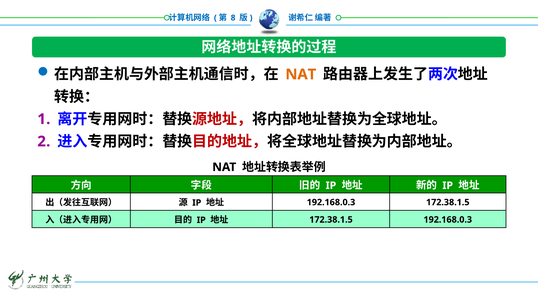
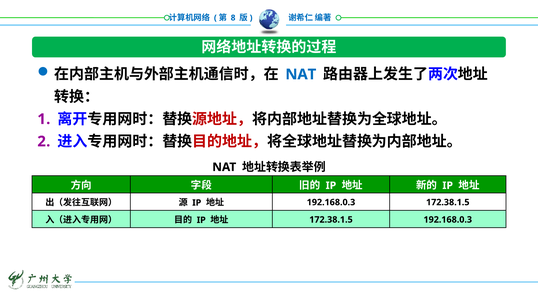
NAT at (301, 75) colour: orange -> blue
